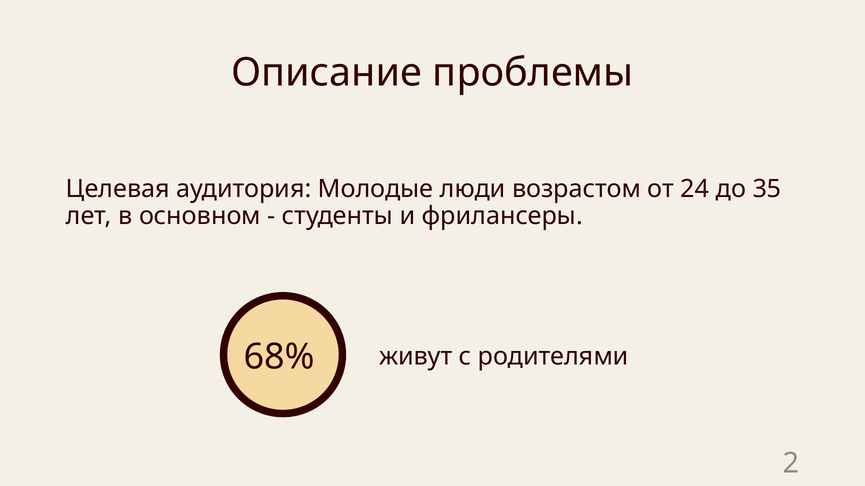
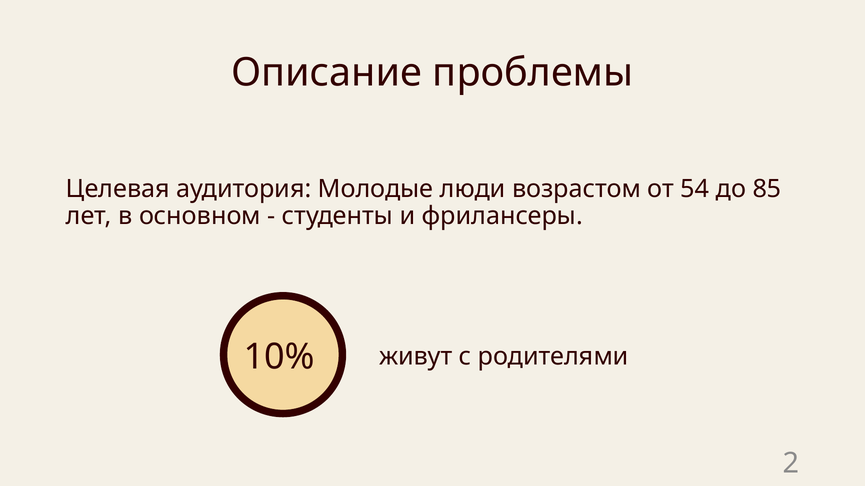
24: 24 -> 54
35: 35 -> 85
68%: 68% -> 10%
